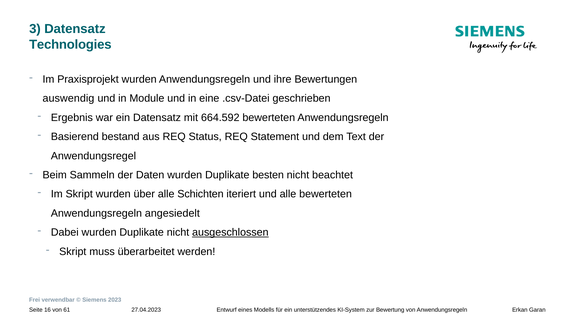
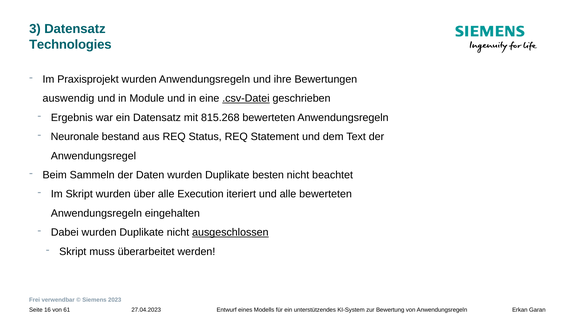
.csv-Datei underline: none -> present
664.592: 664.592 -> 815.268
Basierend: Basierend -> Neuronale
Schichten: Schichten -> Execution
angesiedelt: angesiedelt -> eingehalten
